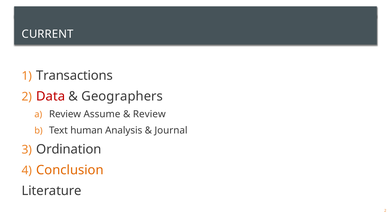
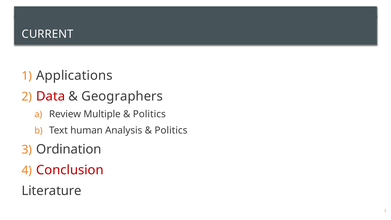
Transactions: Transactions -> Applications
Assume: Assume -> Multiple
Review at (149, 114): Review -> Politics
Journal at (171, 130): Journal -> Politics
Conclusion colour: orange -> red
